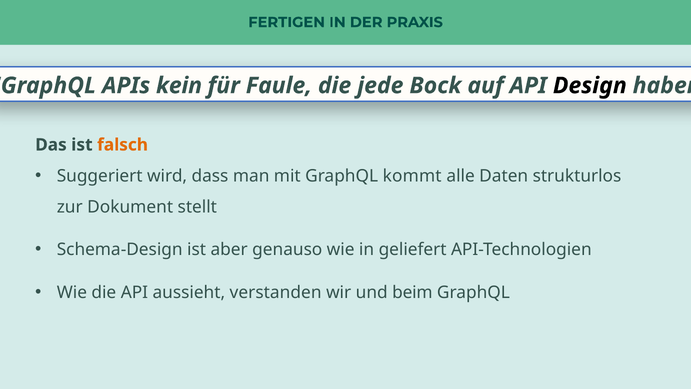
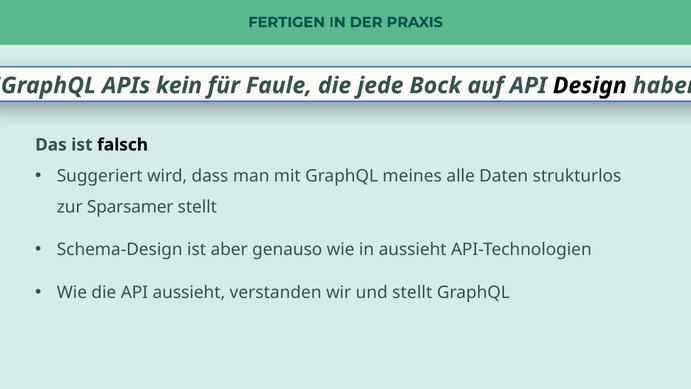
falsch colour: orange -> black
kommt: kommt -> meines
Dokument: Dokument -> Sparsamer
in geliefert: geliefert -> aussieht
und beim: beim -> stellt
